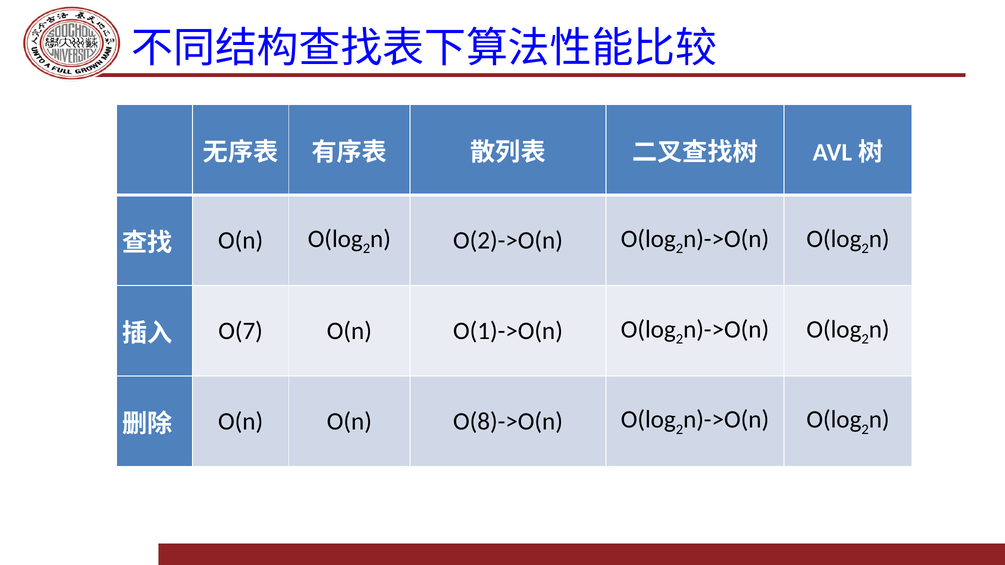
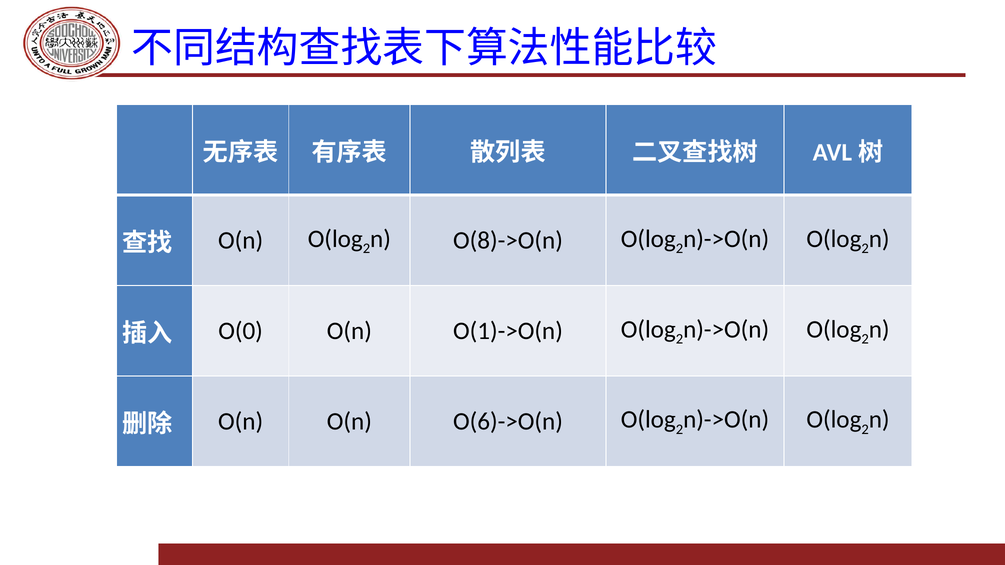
O(2)->O(n: O(2)->O(n -> O(8)->O(n
O(7: O(7 -> O(0
O(8)->O(n: O(8)->O(n -> O(6)->O(n
